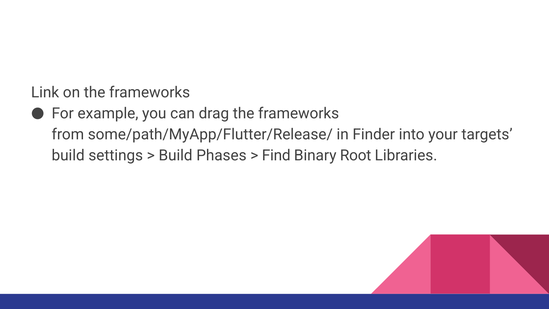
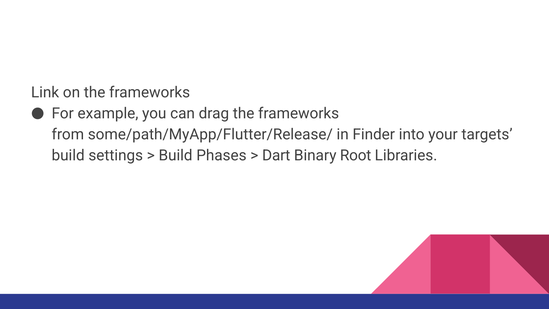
Find: Find -> Dart
